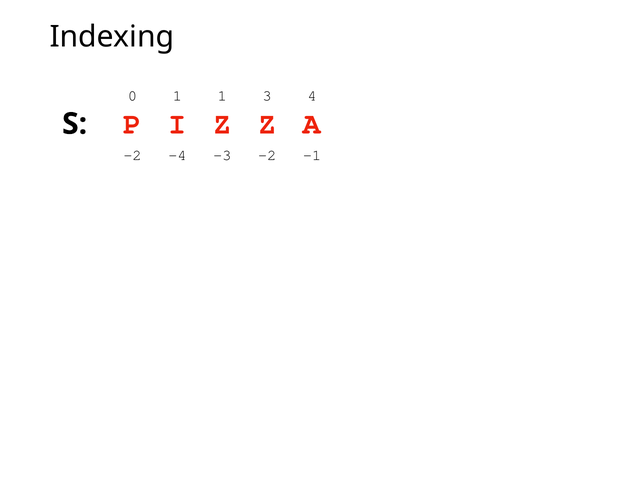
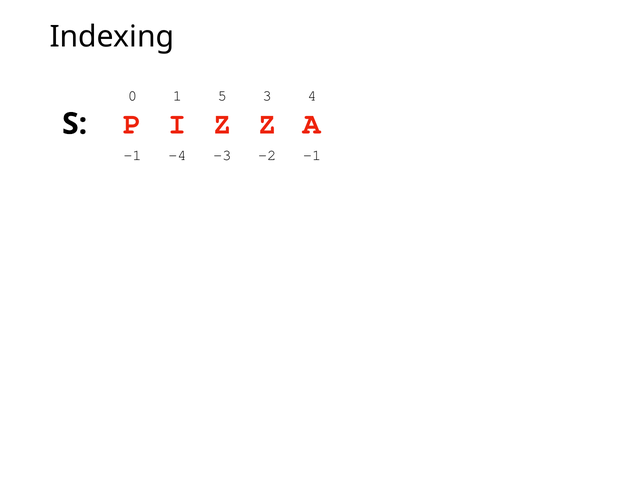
1 1: 1 -> 5
-2 at (132, 156): -2 -> -1
